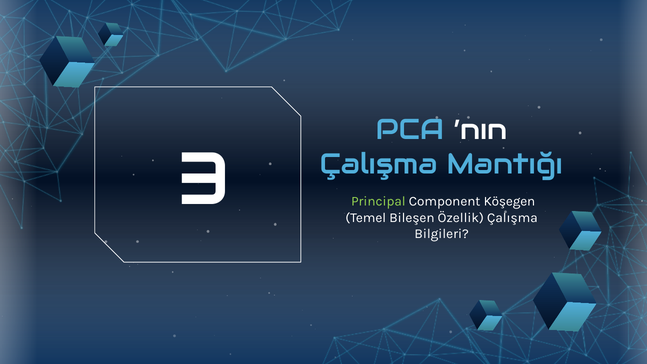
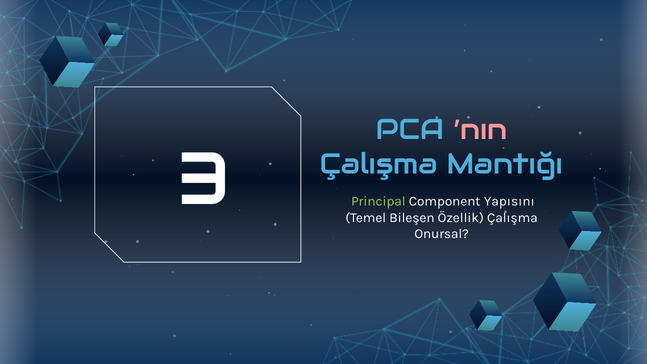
’nın colour: white -> pink
Köşegen: Köşegen -> Yapısını
Bilgileri: Bilgileri -> Onursal
